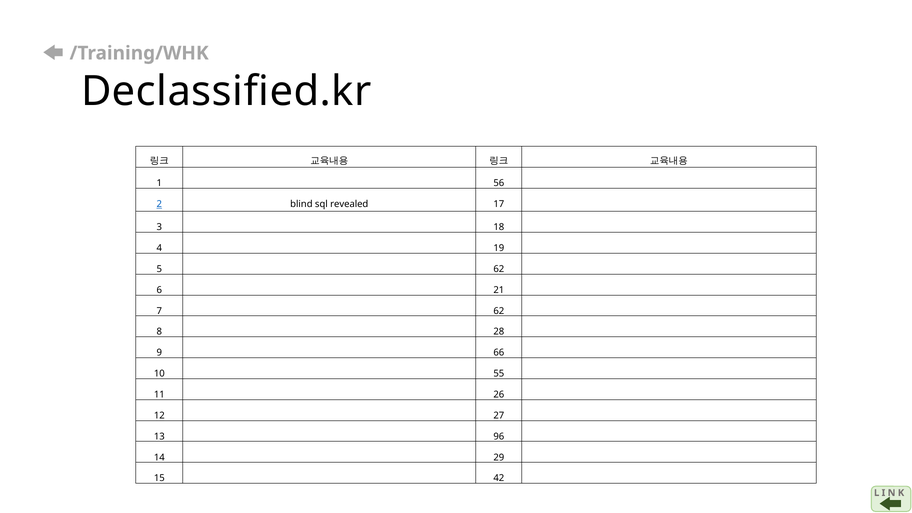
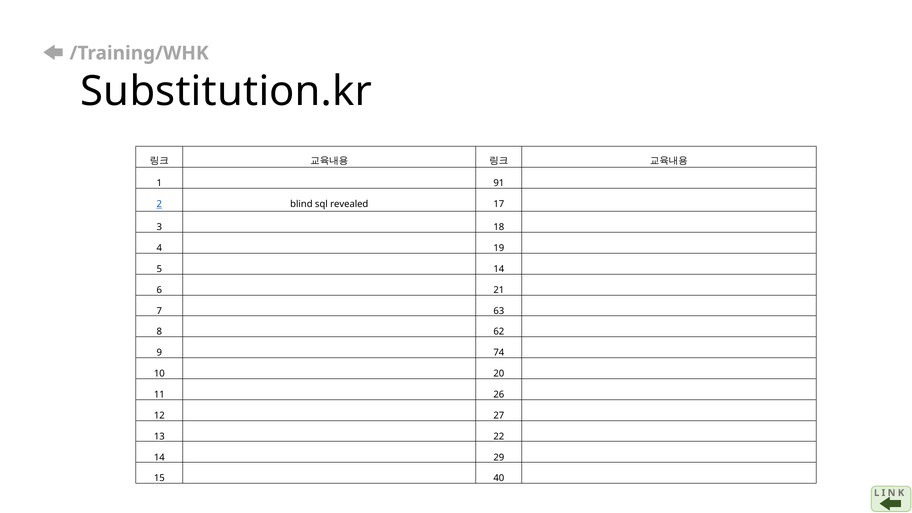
Declassified.kr: Declassified.kr -> Substitution.kr
56: 56 -> 91
5 62: 62 -> 14
7 62: 62 -> 63
28: 28 -> 62
66: 66 -> 74
55: 55 -> 20
96: 96 -> 22
42: 42 -> 40
